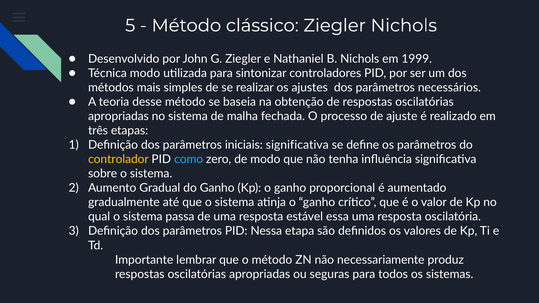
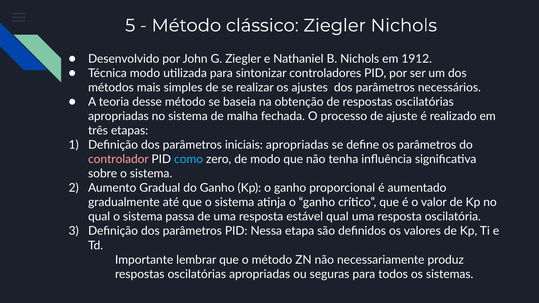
1999: 1999 -> 1912
iniciais significativa: significativa -> apropriadas
controlador colour: yellow -> pink
estável essa: essa -> qual
